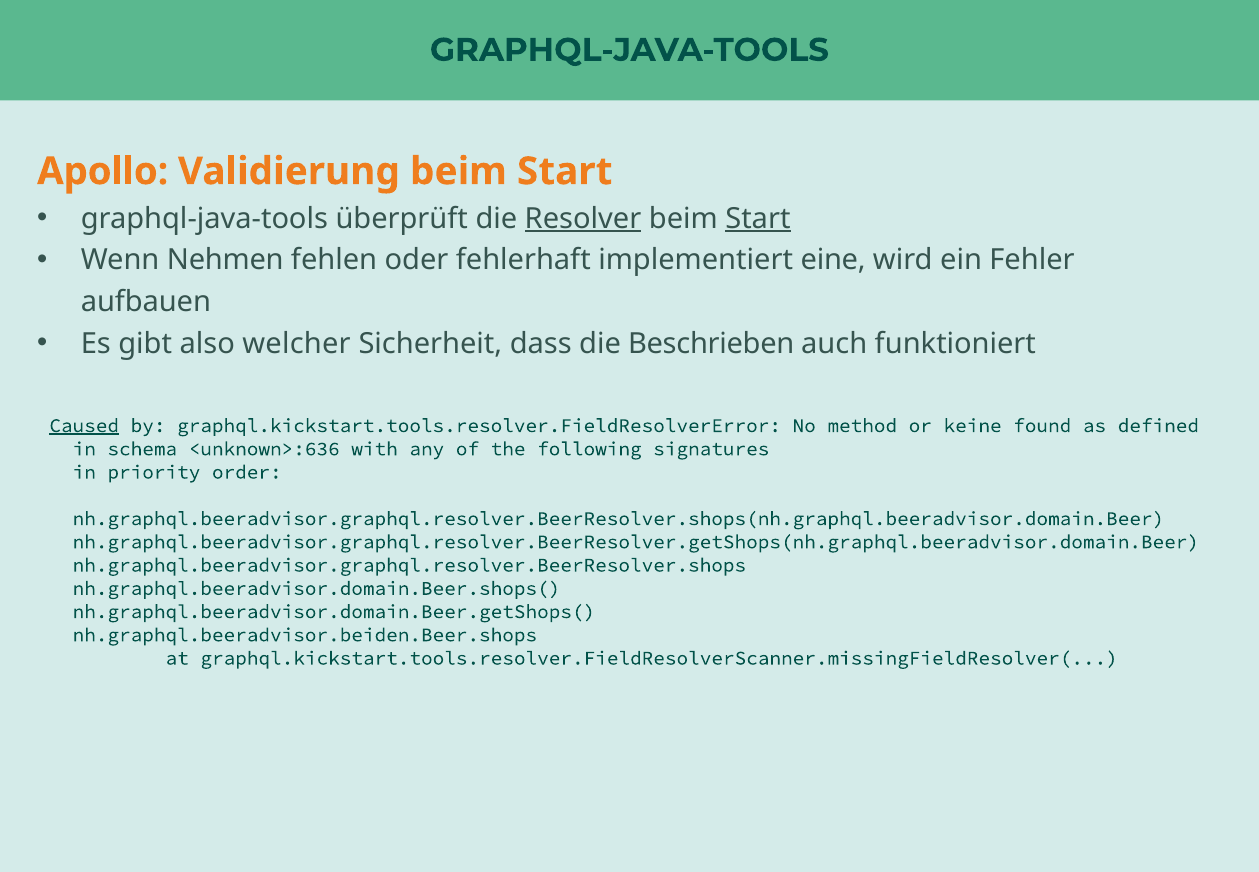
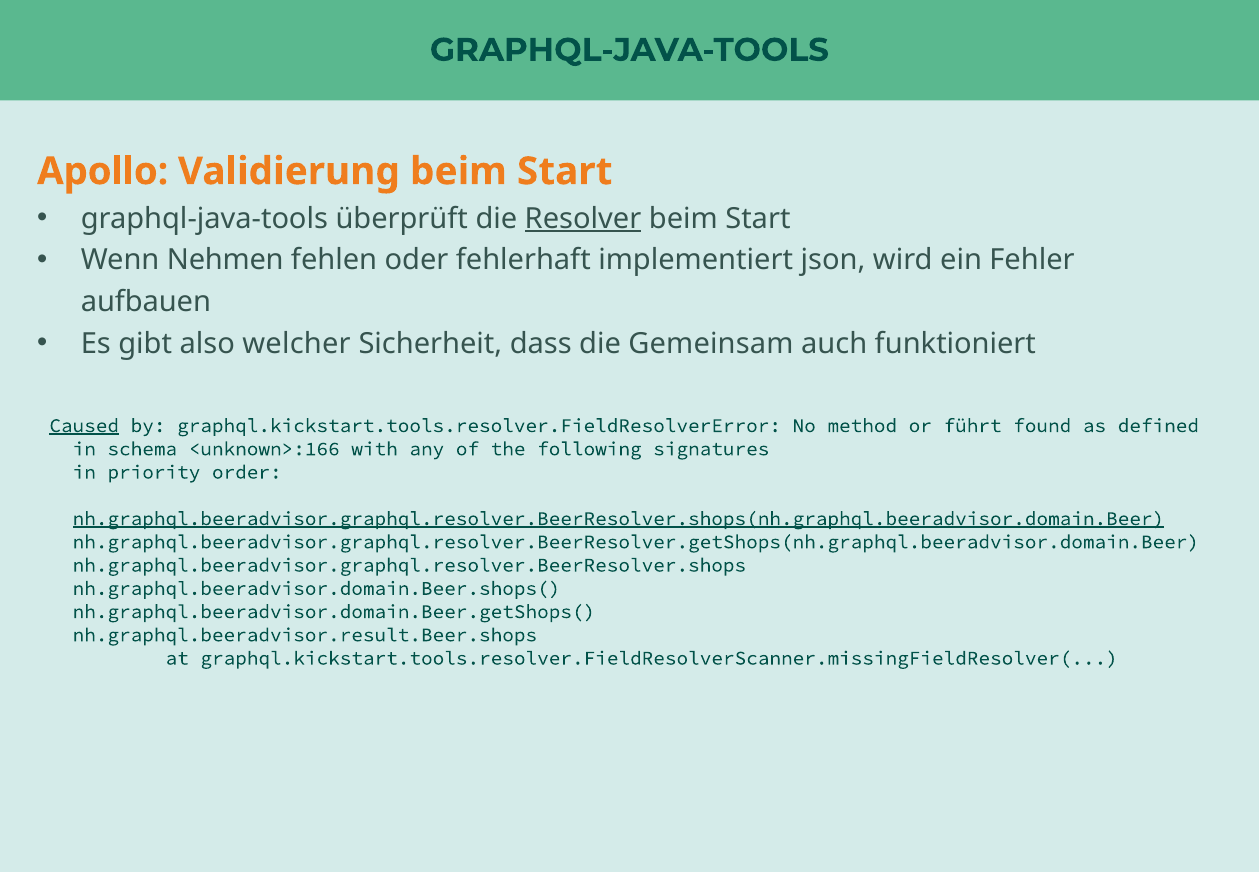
Start at (758, 218) underline: present -> none
eine: eine -> json
Beschrieben: Beschrieben -> Gemeinsam
keine: keine -> führt
<unknown>:636: <unknown>:636 -> <unknown>:166
nh.graphql.beeradvisor.graphql.resolver.BeerResolver.shops(nh.graphql.beeradvisor.domain.Beer underline: none -> present
nh.graphql.beeradvisor.beiden.Beer.shops: nh.graphql.beeradvisor.beiden.Beer.shops -> nh.graphql.beeradvisor.result.Beer.shops
